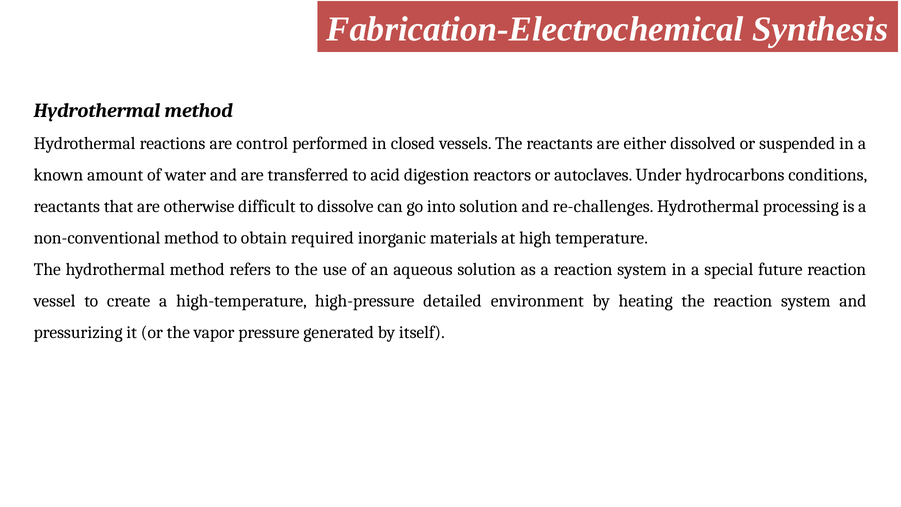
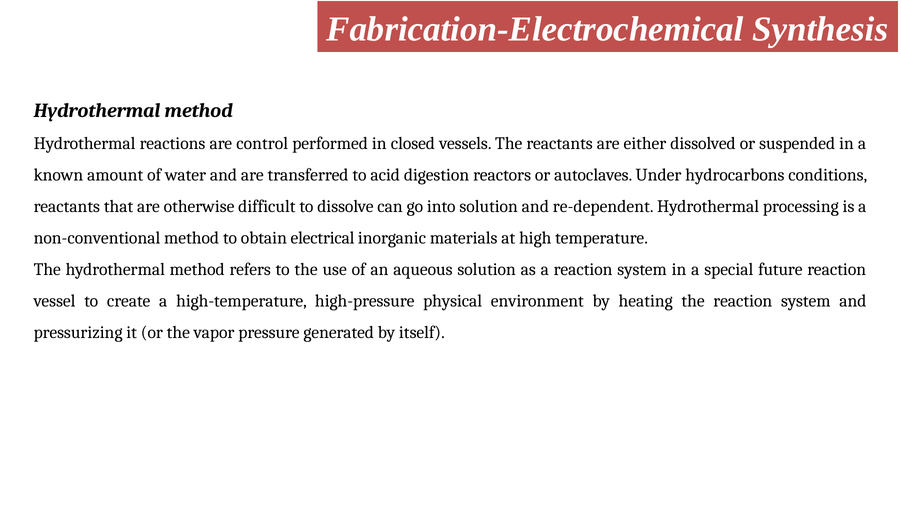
re-challenges: re-challenges -> re-dependent
required: required -> electrical
detailed: detailed -> physical
